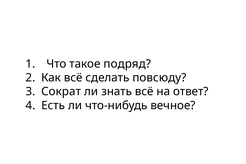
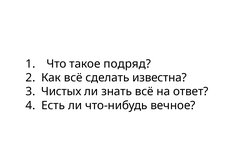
повсюду: повсюду -> известна
Сократ: Сократ -> Чистых
